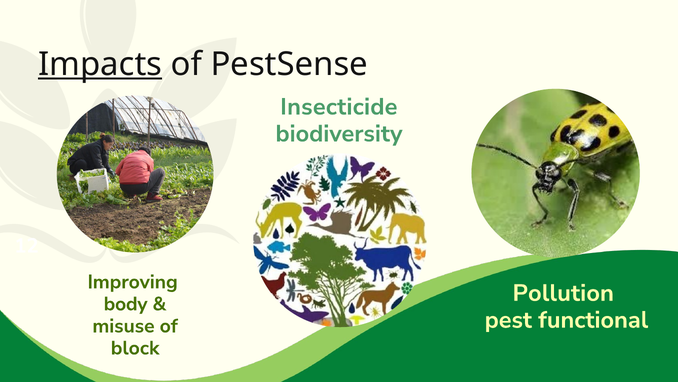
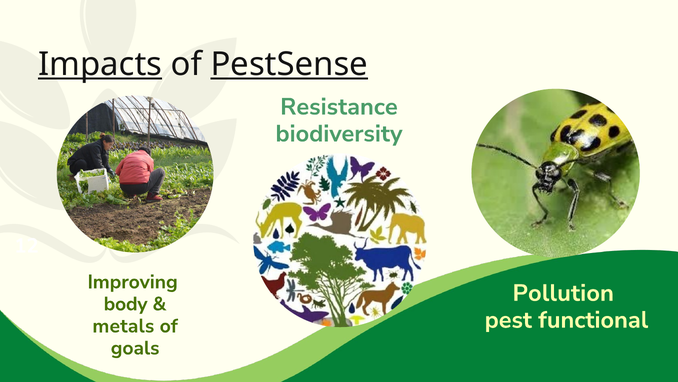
PestSense underline: none -> present
Insecticide: Insecticide -> Resistance
misuse: misuse -> metals
block: block -> goals
